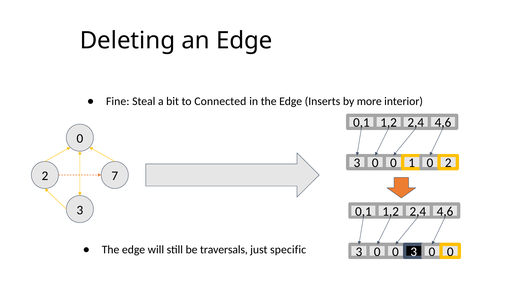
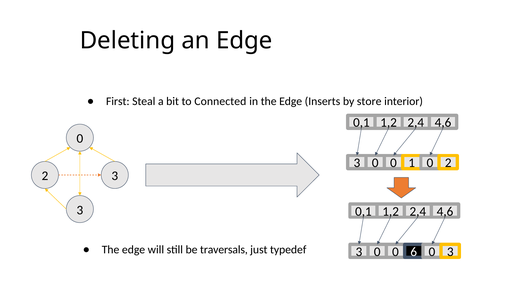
Fine: Fine -> First
more: more -> store
2 7: 7 -> 3
specific: specific -> typedef
0 3: 3 -> 6
0 at (450, 252): 0 -> 3
